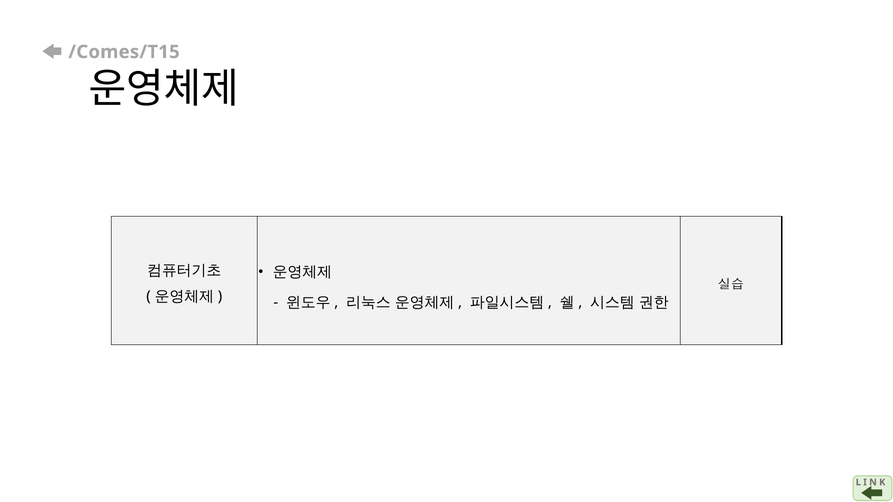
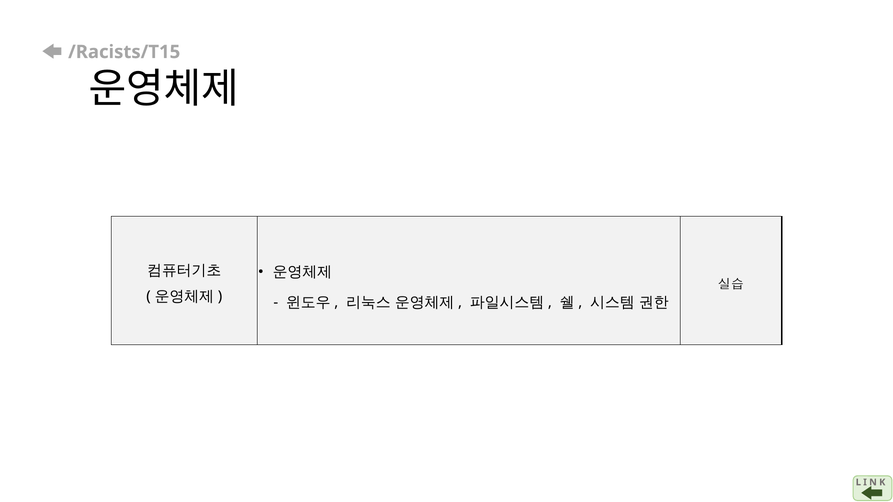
/Comes/T15: /Comes/T15 -> /Racists/T15
